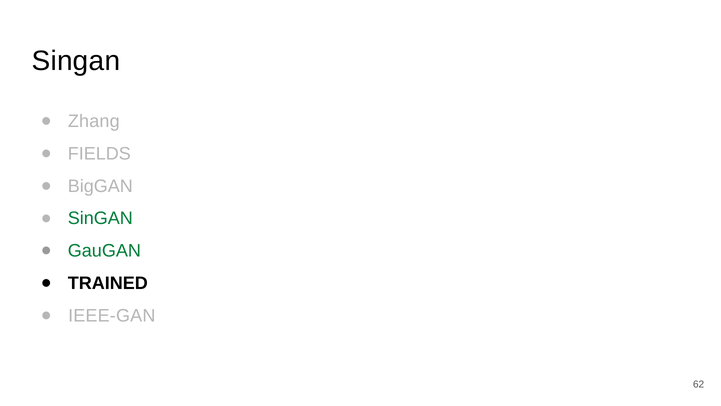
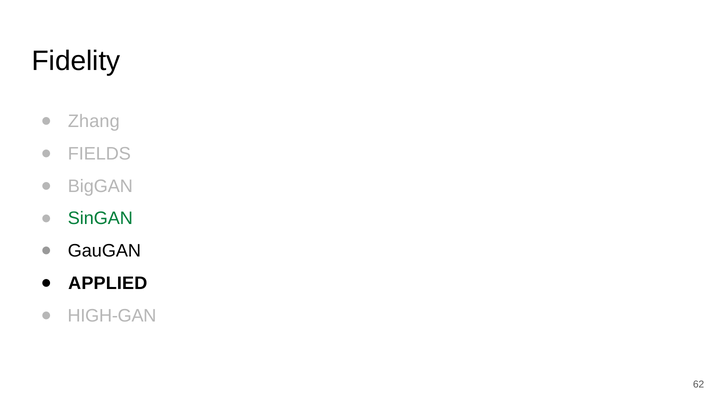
Singan at (76, 61): Singan -> Fidelity
GauGAN colour: green -> black
TRAINED: TRAINED -> APPLIED
IEEE-GAN: IEEE-GAN -> HIGH-GAN
